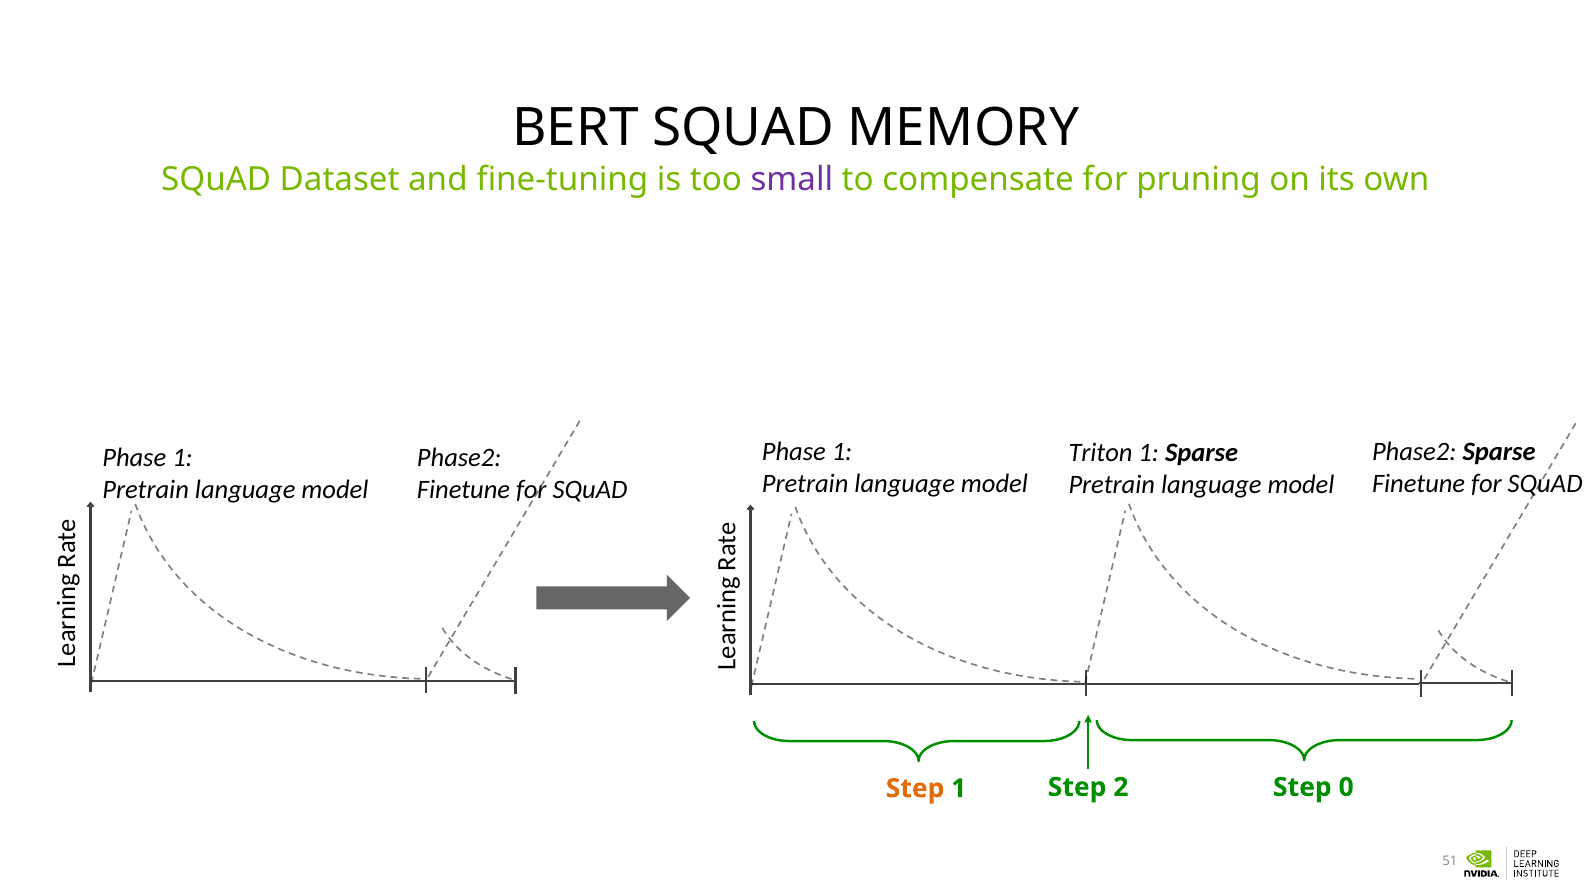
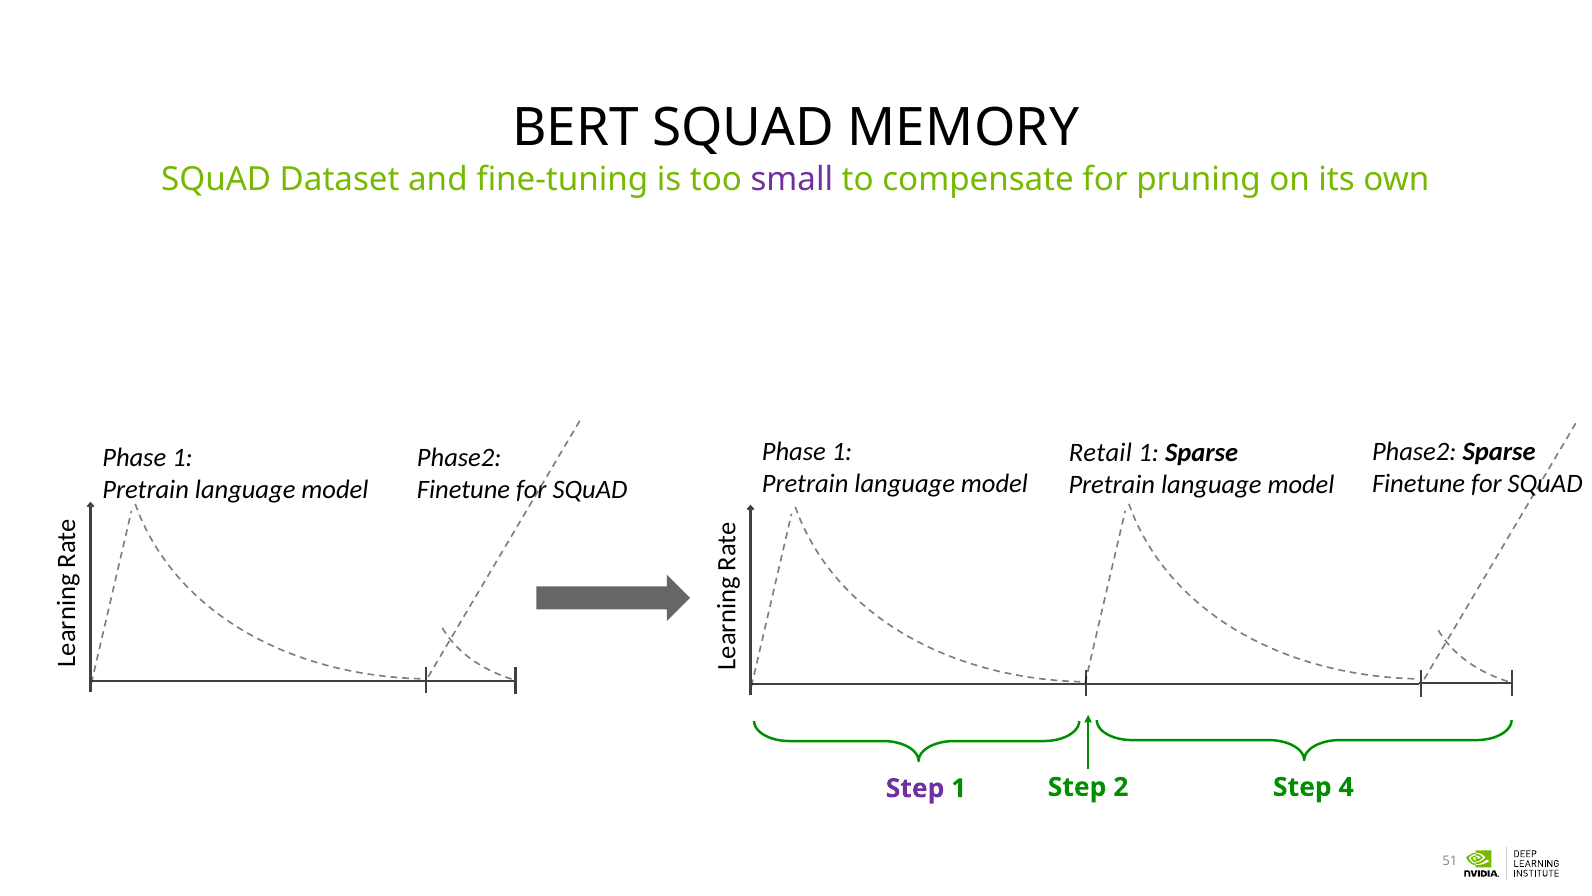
Triton: Triton -> Retail
Step at (915, 788) colour: orange -> purple
0: 0 -> 4
